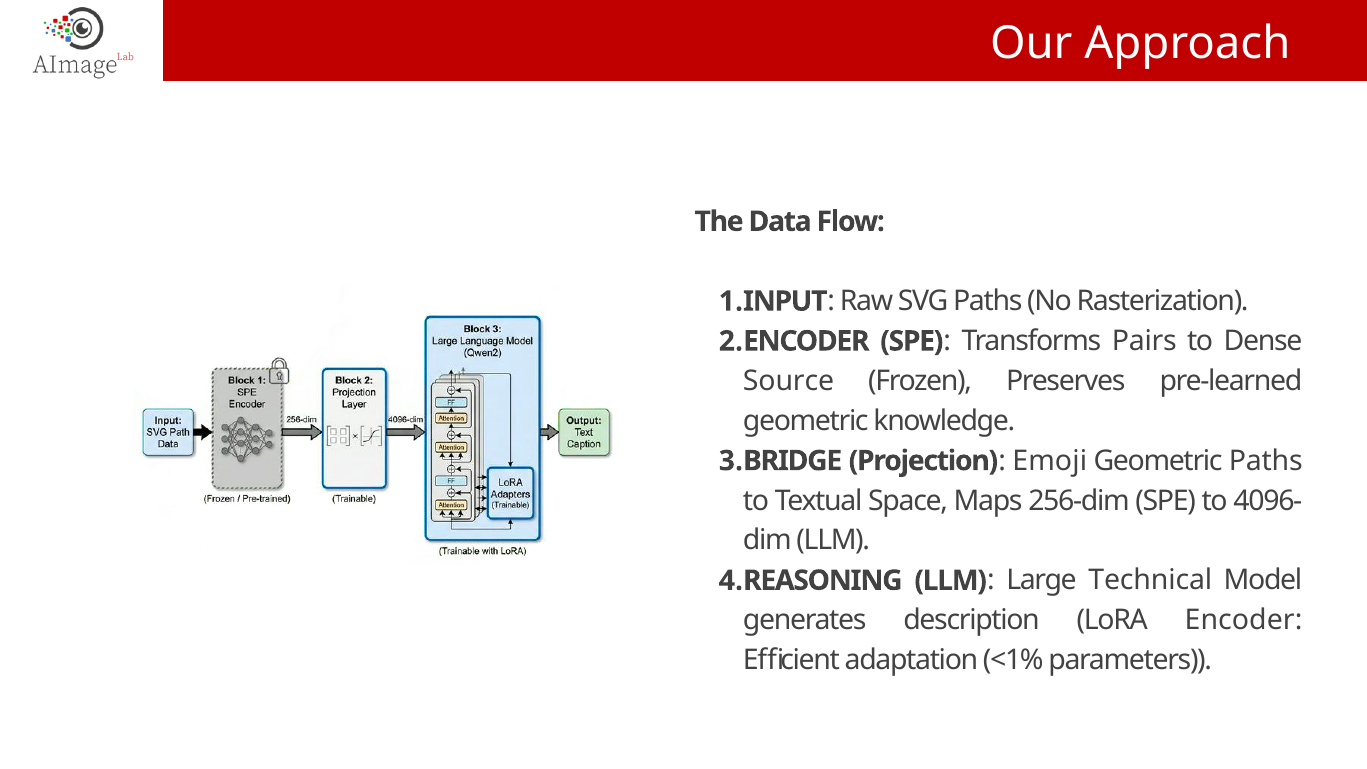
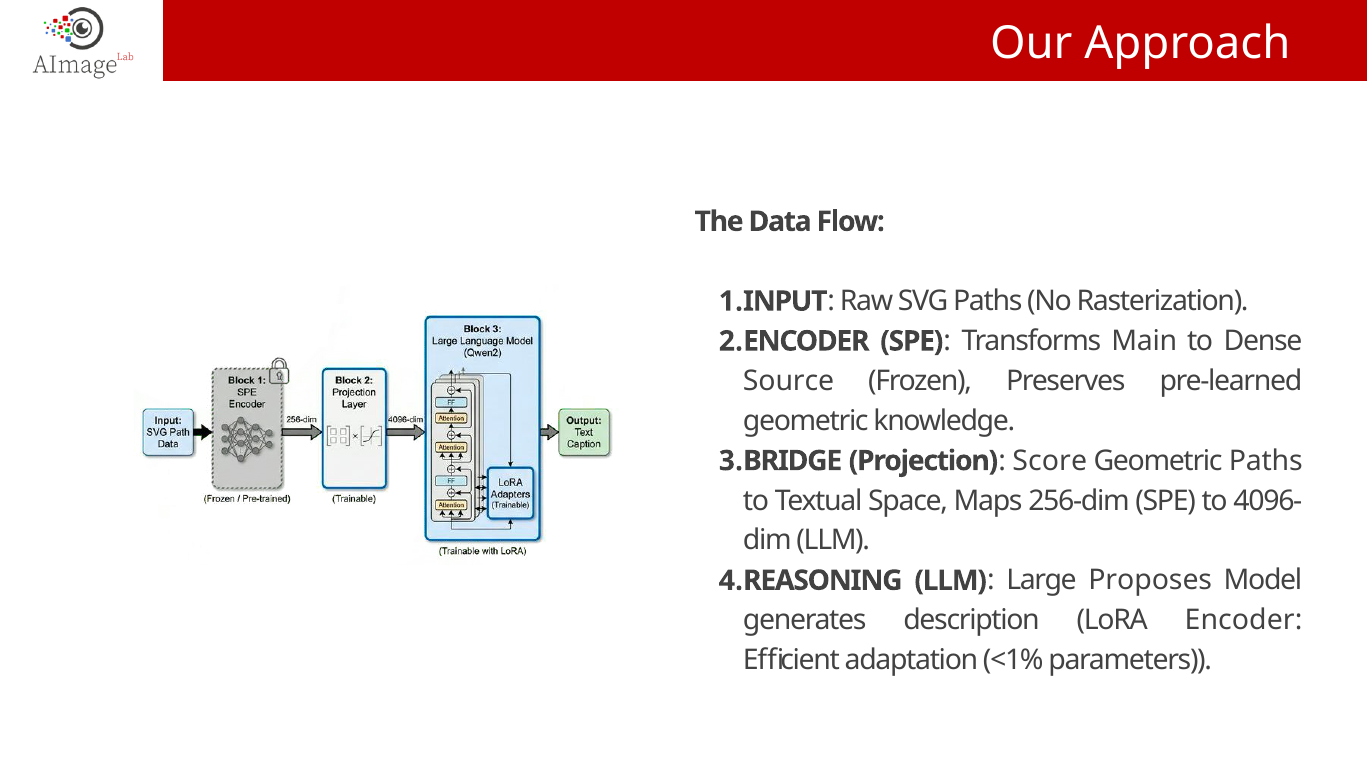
Pairs: Pairs -> Main
Emoji: Emoji -> Score
Technical: Technical -> Proposes
